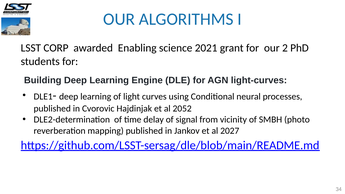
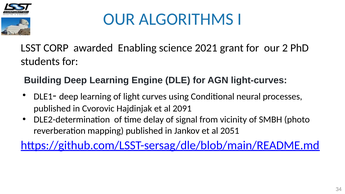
2052: 2052 -> 2091
2027: 2027 -> 2051
